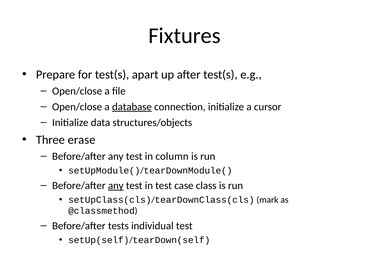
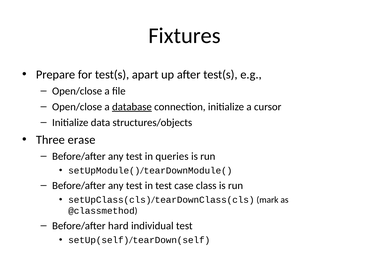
column: column -> queries
any at (116, 186) underline: present -> none
tests: tests -> hard
